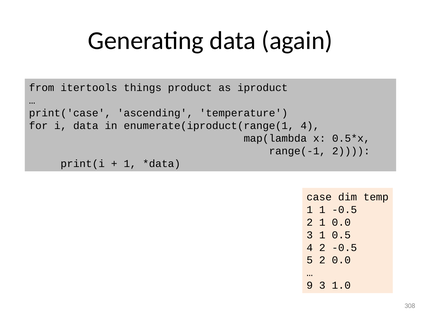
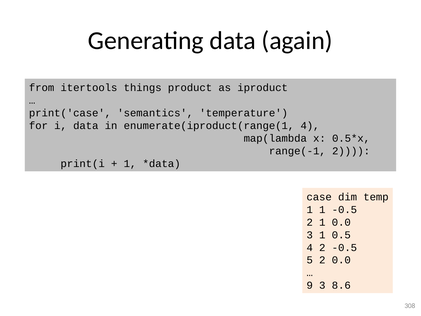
ascending: ascending -> semantics
1.0: 1.0 -> 8.6
